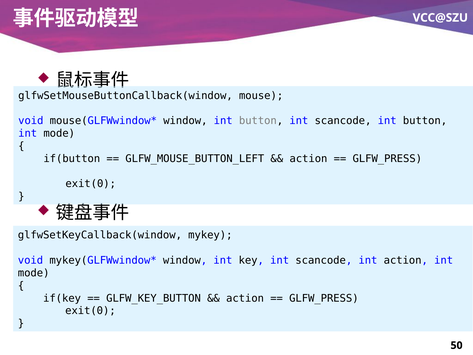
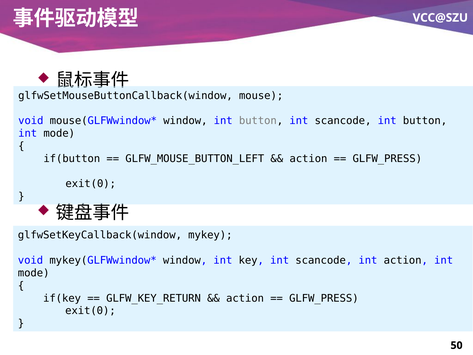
GLFW_KEY_BUTTON: GLFW_KEY_BUTTON -> GLFW_KEY_RETURN
